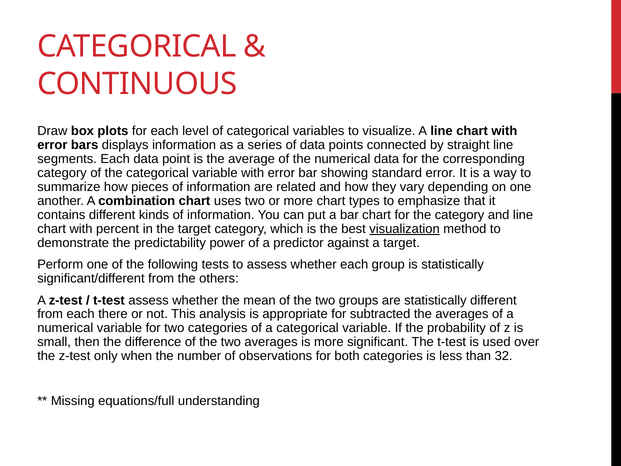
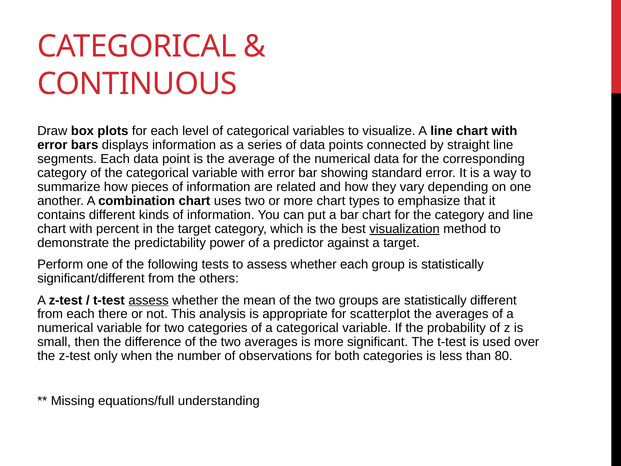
assess at (149, 300) underline: none -> present
subtracted: subtracted -> scatterplot
32: 32 -> 80
